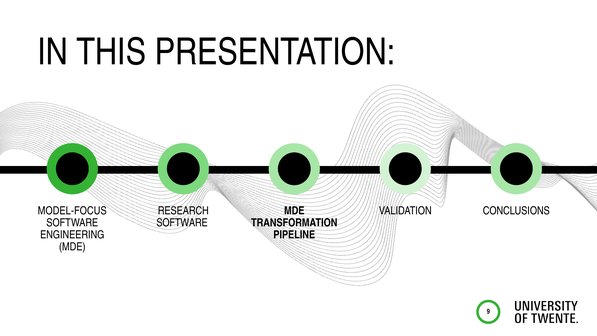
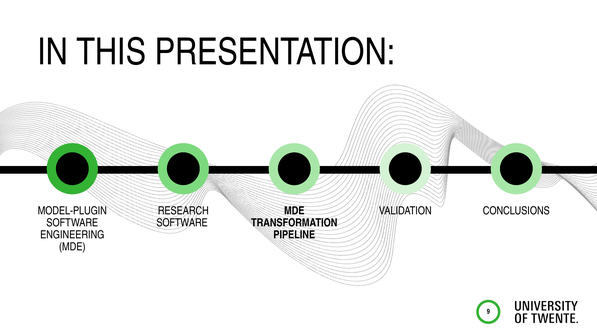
MODEL-FOCUS: MODEL-FOCUS -> MODEL-PLUGIN
